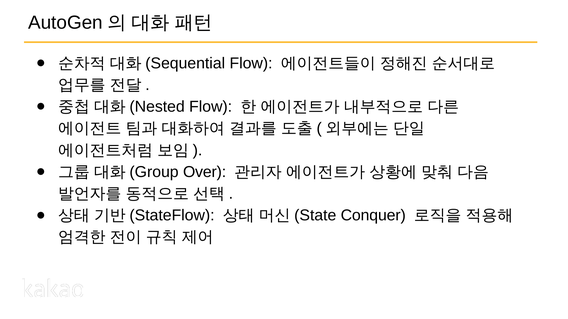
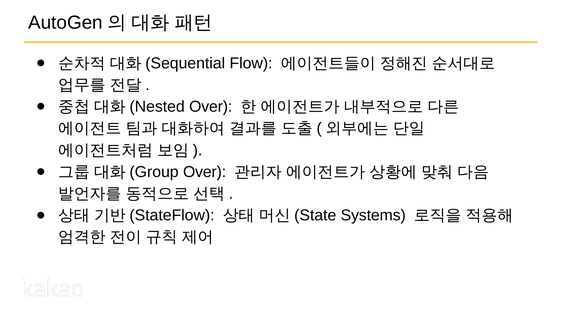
Flow at (211, 107): Flow -> Over
Conquer: Conquer -> Systems
